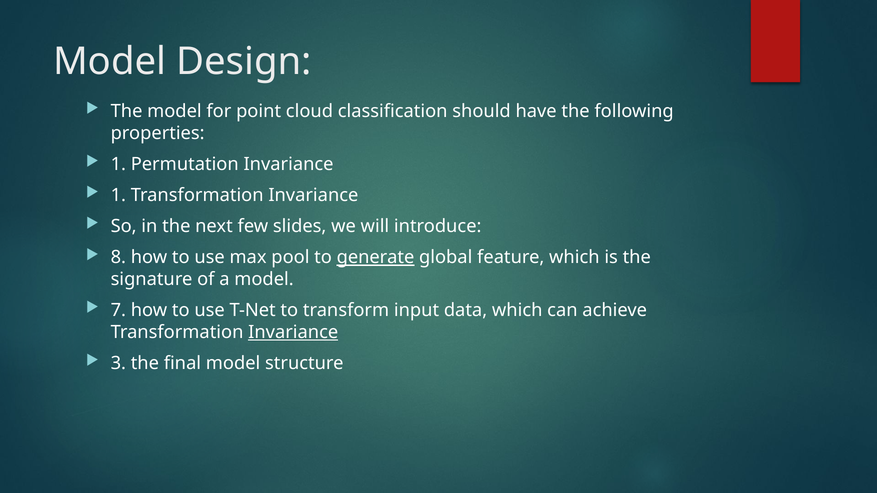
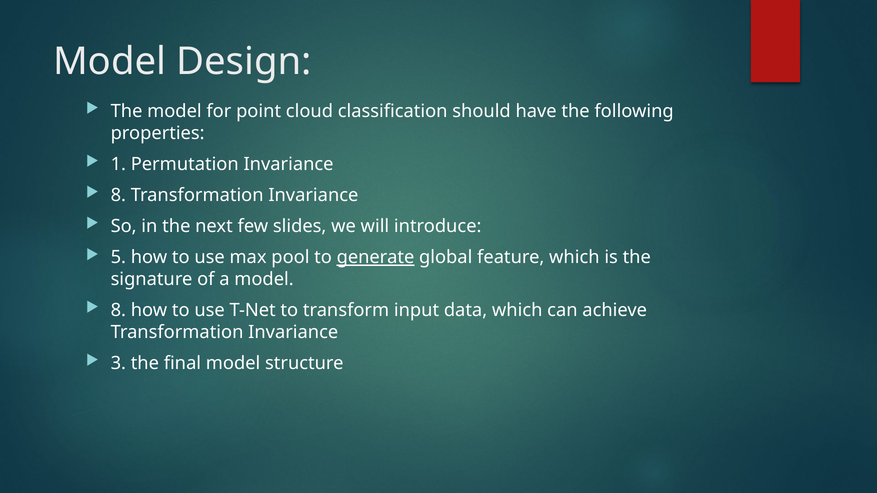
1 at (118, 195): 1 -> 8
8: 8 -> 5
7 at (118, 311): 7 -> 8
Invariance at (293, 332) underline: present -> none
